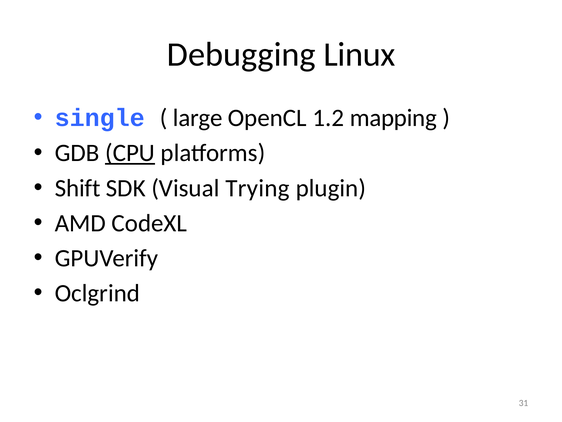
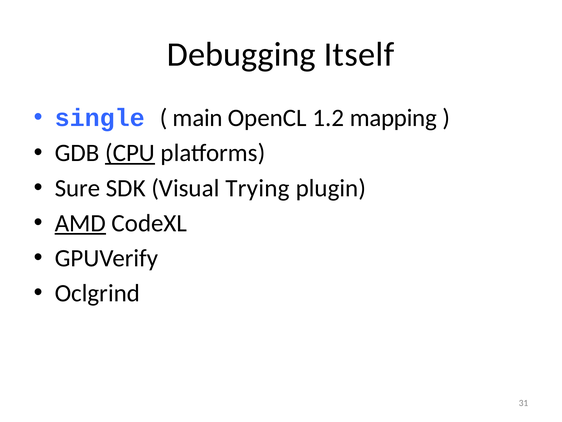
Linux: Linux -> Itself
large: large -> main
Shift: Shift -> Sure
AMD underline: none -> present
